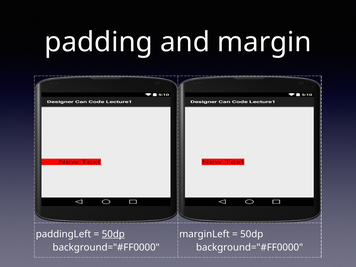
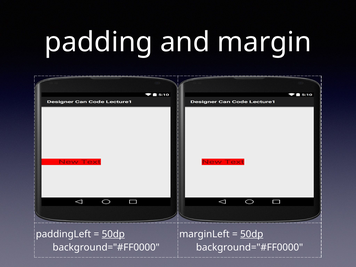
50dp at (252, 234) underline: none -> present
